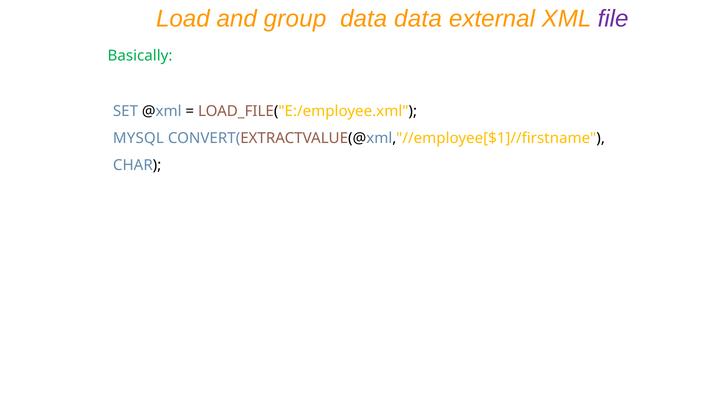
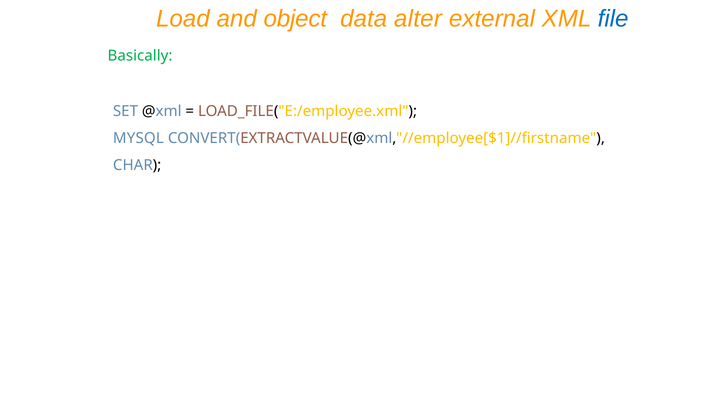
group: group -> object
data data: data -> alter
file colour: purple -> blue
